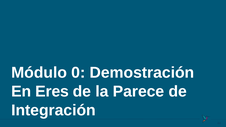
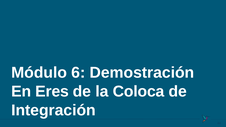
0: 0 -> 6
Parece: Parece -> Coloca
